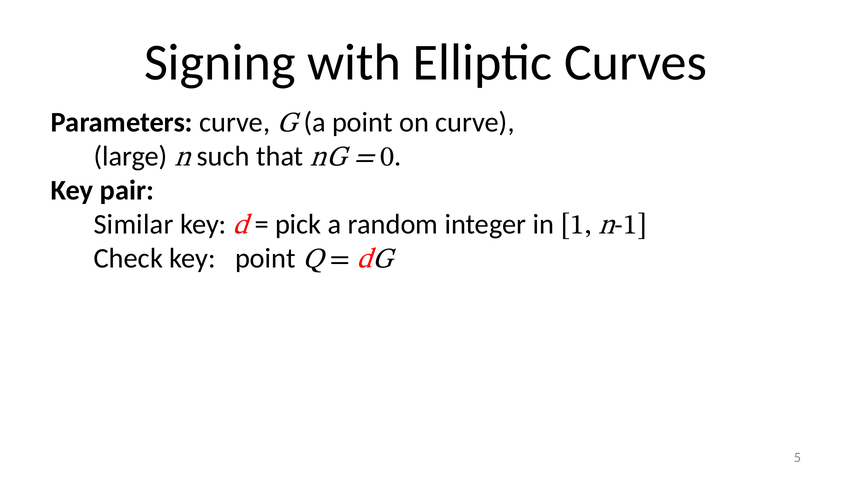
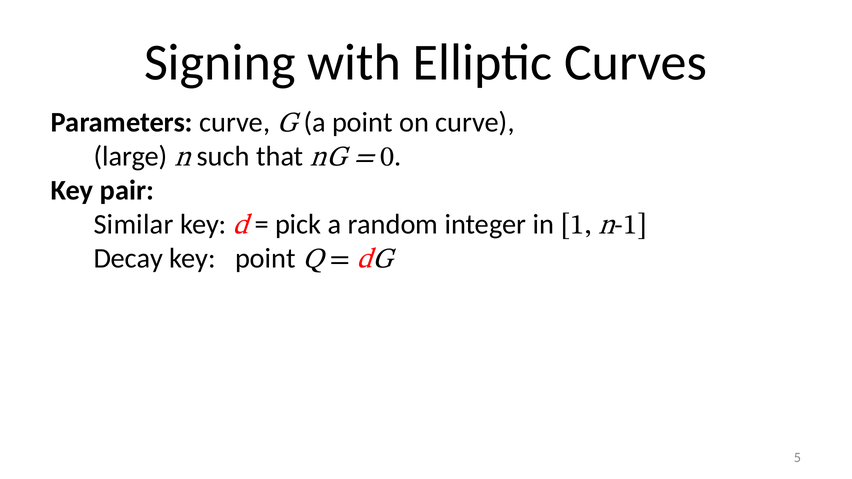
Check: Check -> Decay
